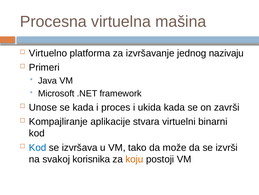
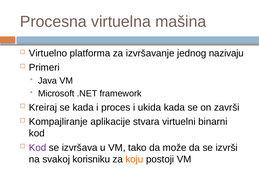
Unose: Unose -> Kreiraj
Kod at (38, 147) colour: blue -> purple
korisnika: korisnika -> korisniku
